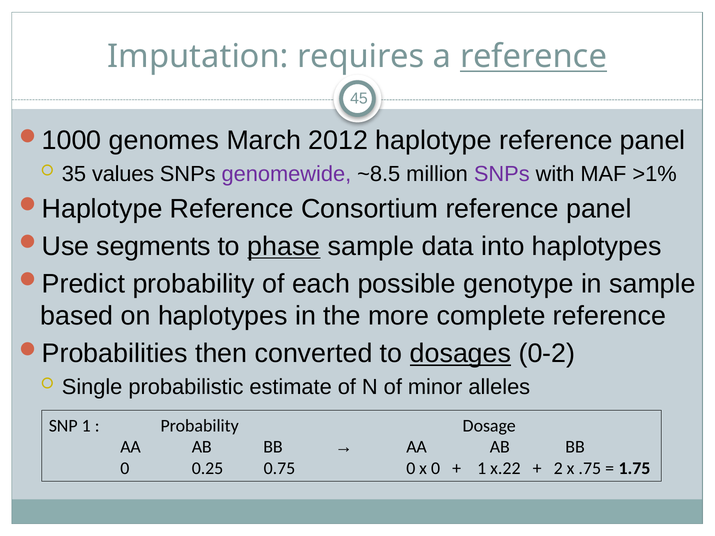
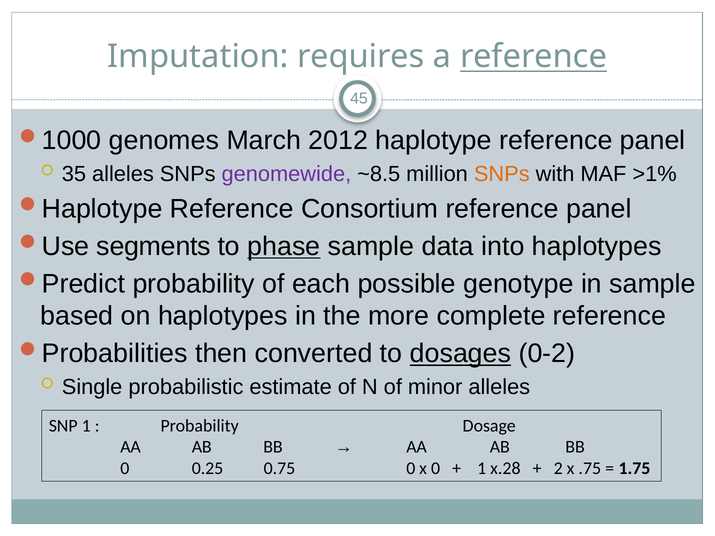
35 values: values -> alleles
SNPs at (502, 174) colour: purple -> orange
x.22: x.22 -> x.28
